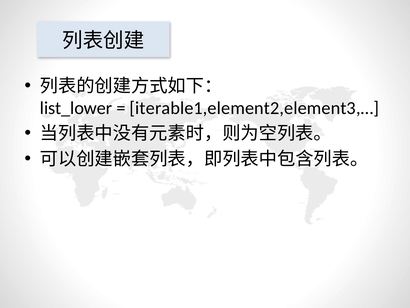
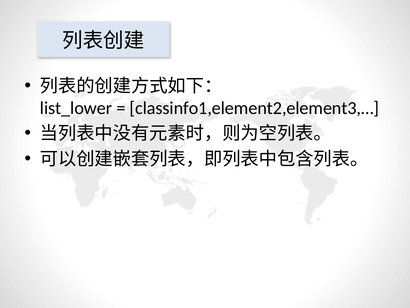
iterable1,element2,element3,…: iterable1,element2,element3,… -> classinfo1,element2,element3,…
